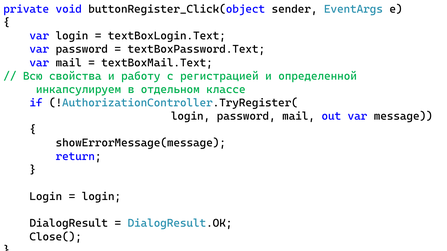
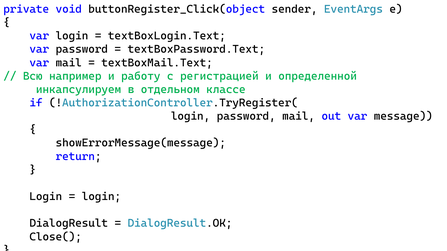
свойства: свойства -> например
